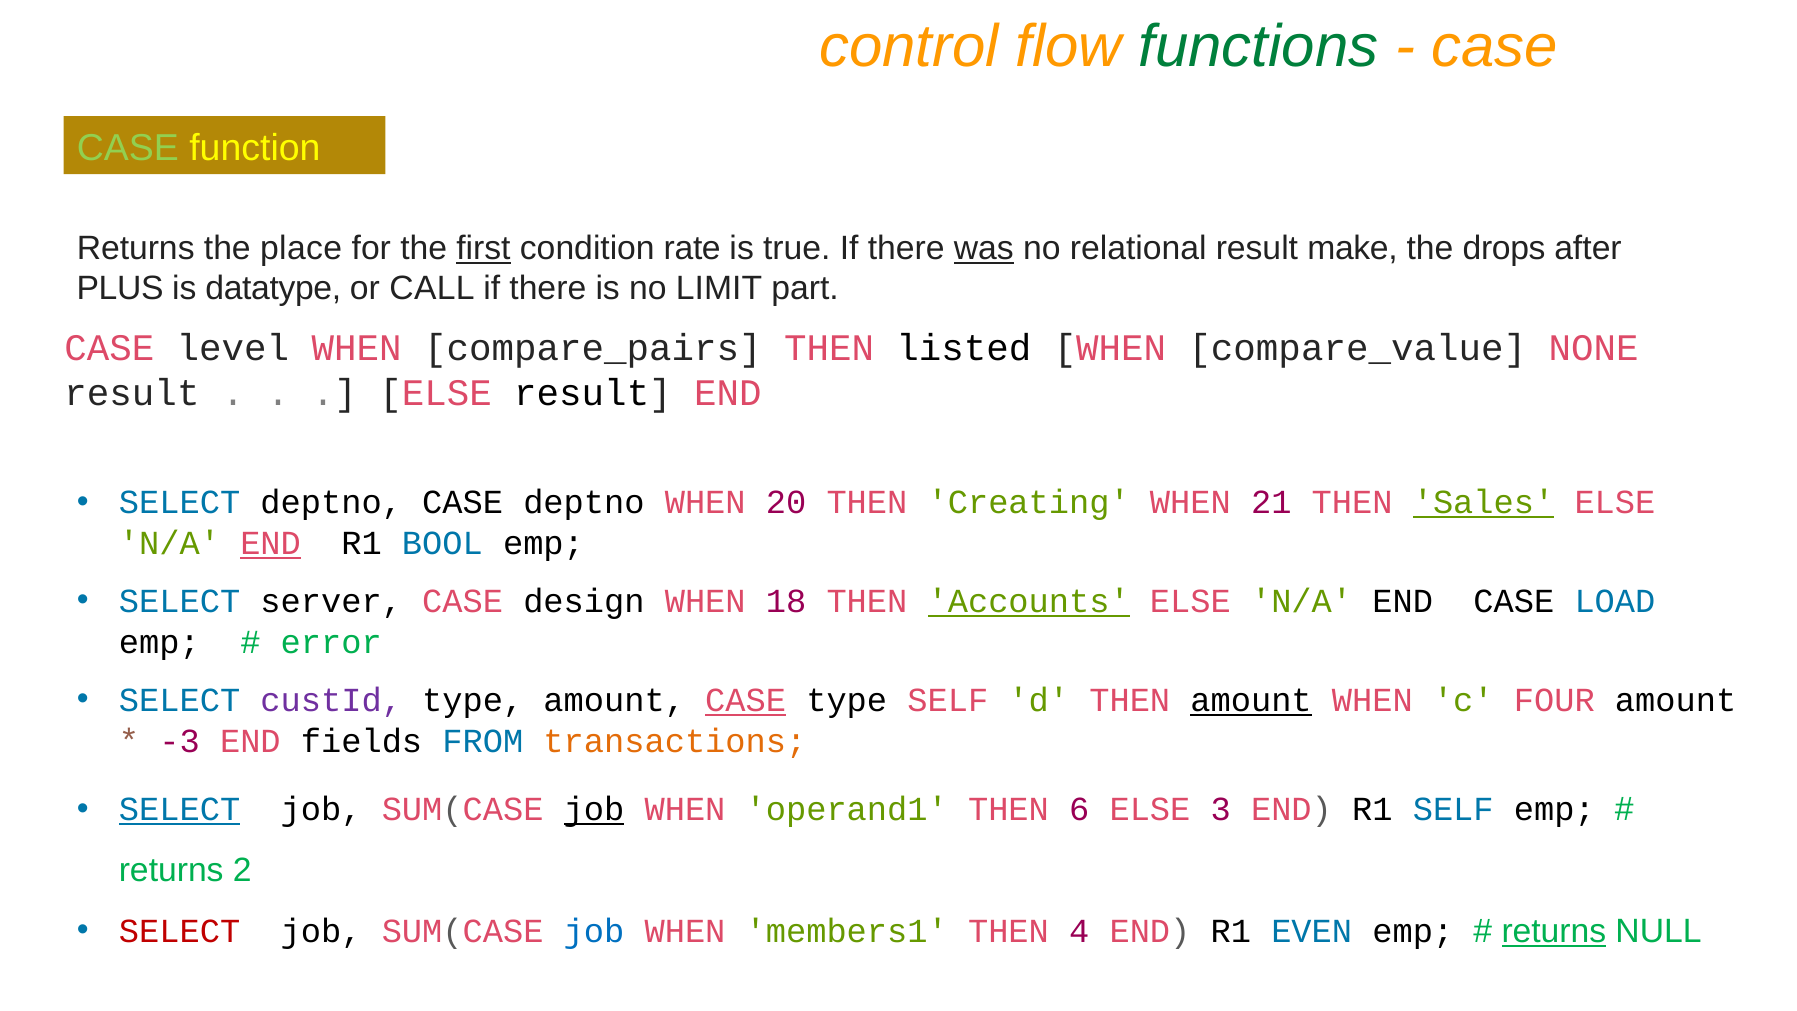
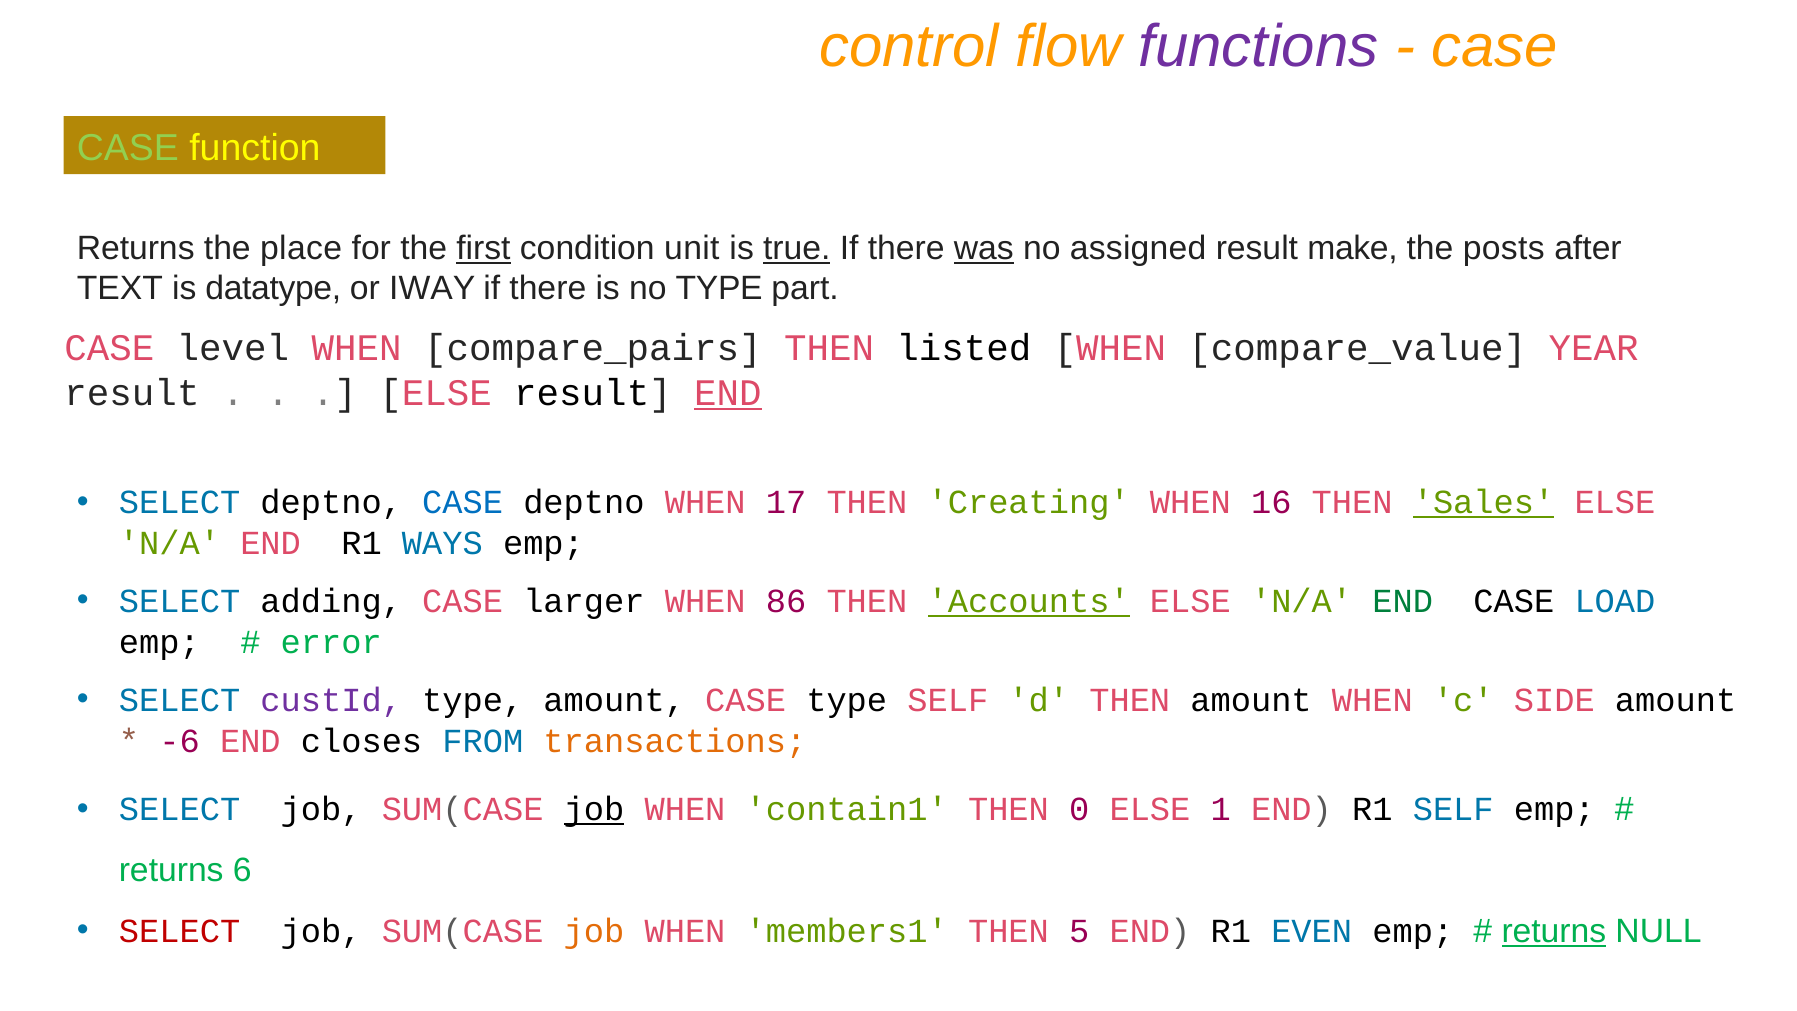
functions colour: green -> purple
rate: rate -> unit
true underline: none -> present
relational: relational -> assigned
drops: drops -> posts
PLUS: PLUS -> TEXT
CALL: CALL -> IWAY
no LIMIT: LIMIT -> TYPE
NONE: NONE -> YEAR
END at (728, 393) underline: none -> present
CASE at (463, 503) colour: black -> blue
20: 20 -> 17
21: 21 -> 16
END at (271, 543) underline: present -> none
BOOL: BOOL -> WAYS
server: server -> adding
design: design -> larger
18: 18 -> 86
END at (1403, 602) colour: black -> green
CASE at (746, 700) underline: present -> none
amount at (1251, 700) underline: present -> none
FOUR: FOUR -> SIDE
-3: -3 -> -6
fields: fields -> closes
SELECT at (180, 810) underline: present -> none
operand1: operand1 -> contain1
6: 6 -> 0
3: 3 -> 1
2: 2 -> 6
job at (594, 931) colour: blue -> orange
4: 4 -> 5
